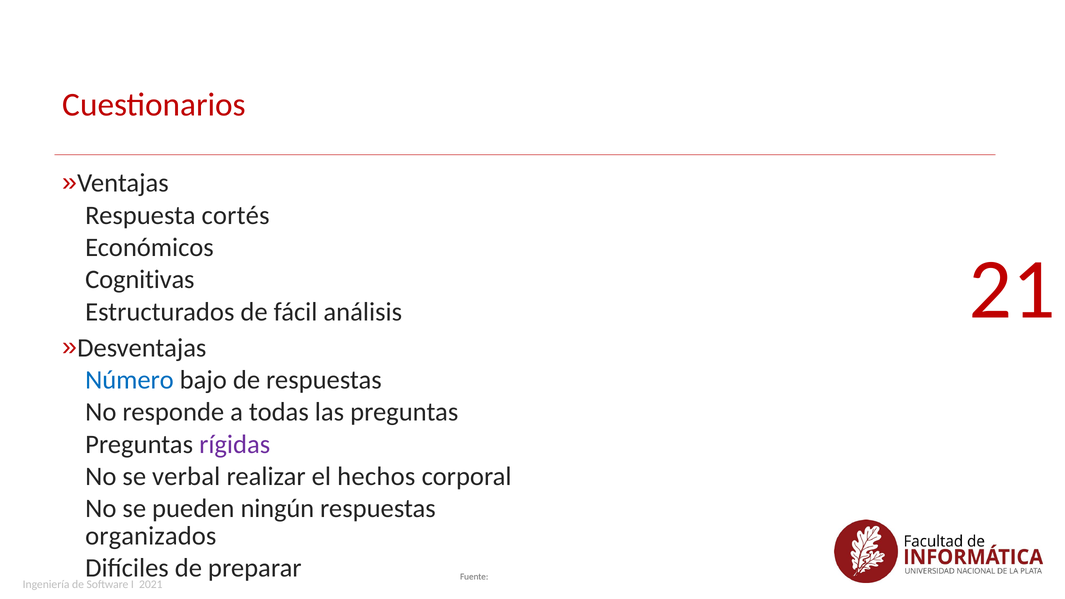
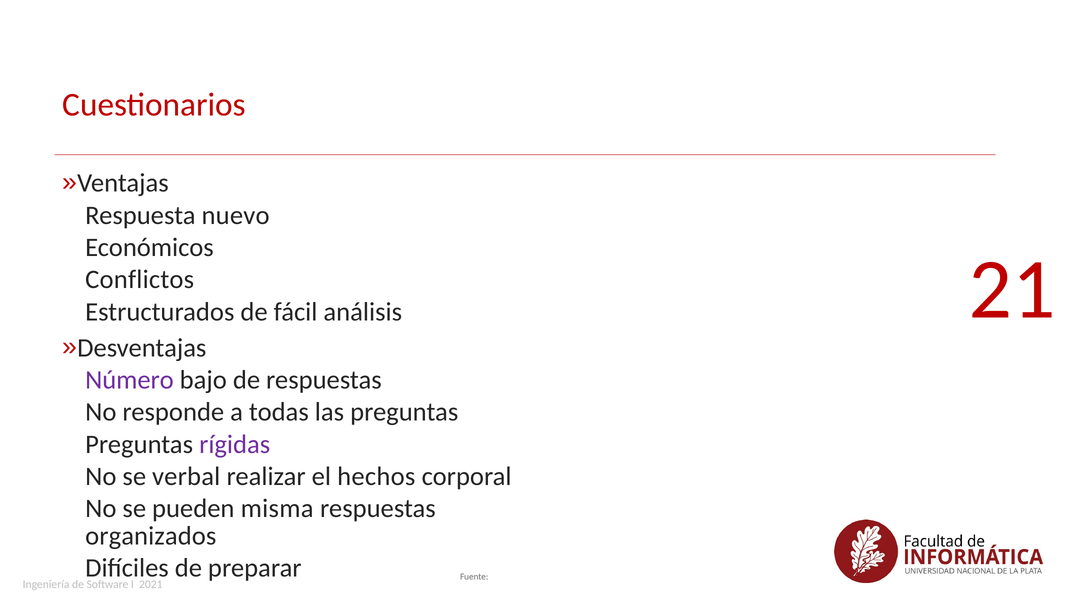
cortés: cortés -> nuevo
Cognitivas: Cognitivas -> Conflictos
Número colour: blue -> purple
ningún: ningún -> misma
